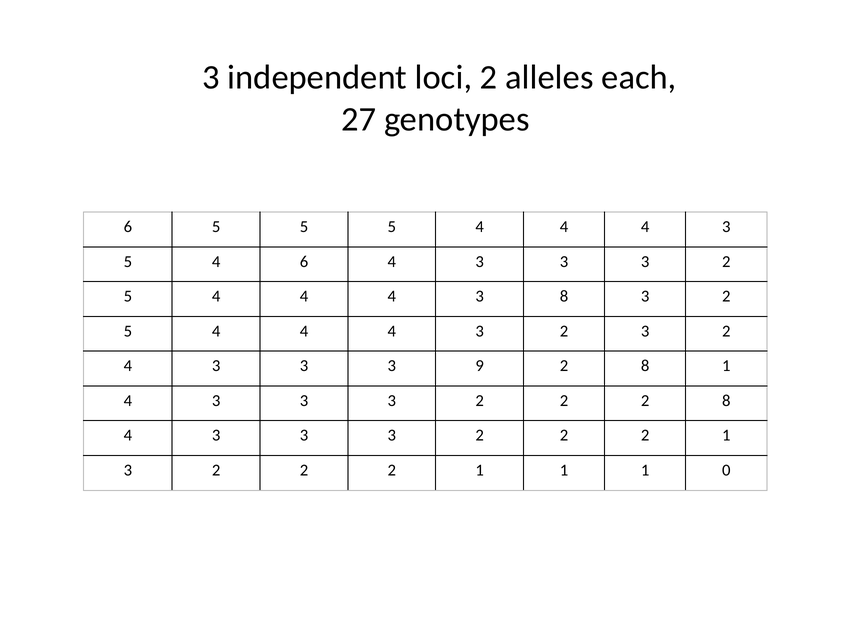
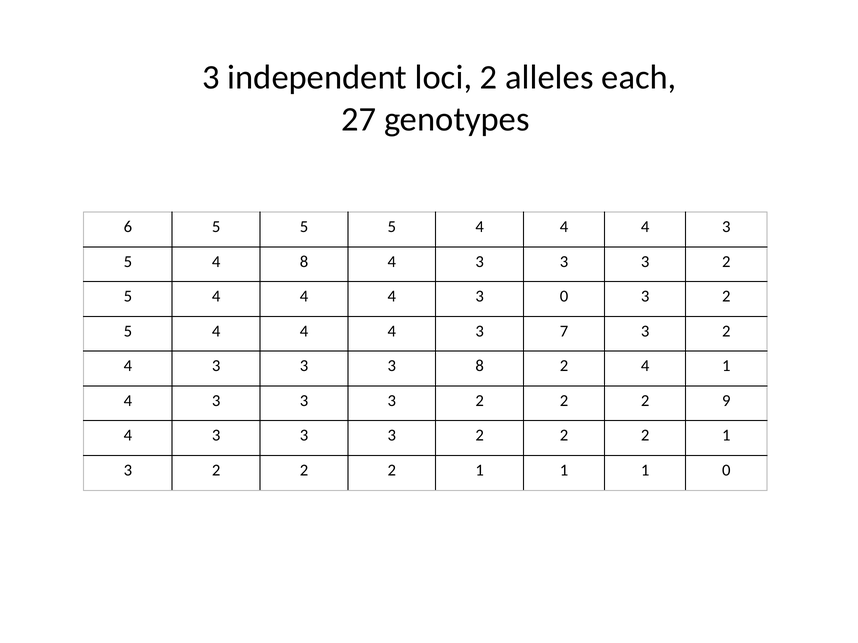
4 6: 6 -> 8
3 8: 8 -> 0
4 3 2: 2 -> 7
3 9: 9 -> 8
8 at (645, 366): 8 -> 4
2 2 8: 8 -> 9
